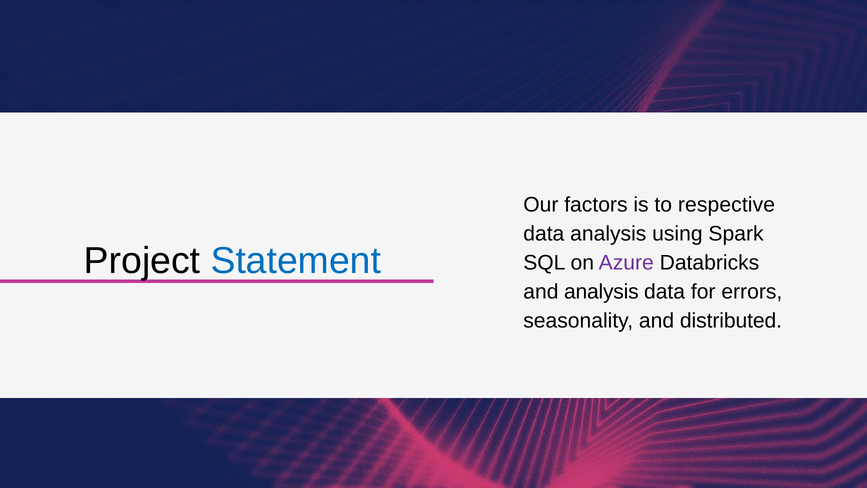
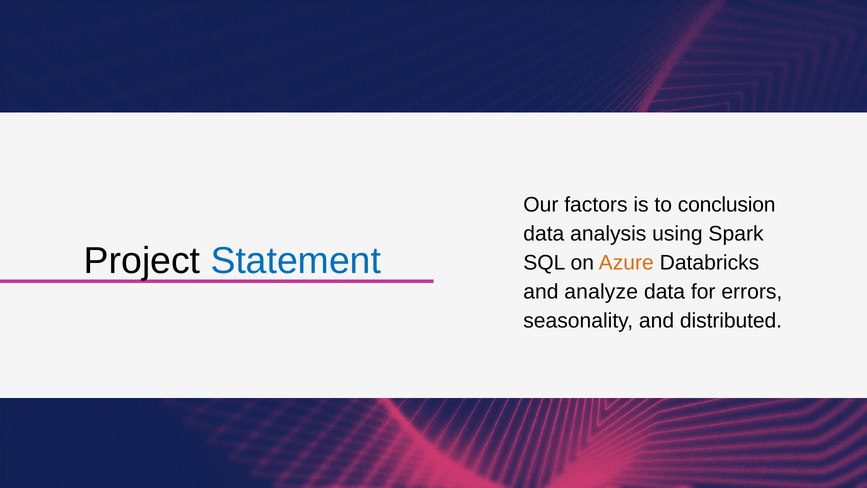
respective: respective -> conclusion
Azure colour: purple -> orange
and analysis: analysis -> analyze
